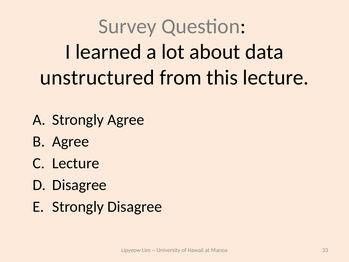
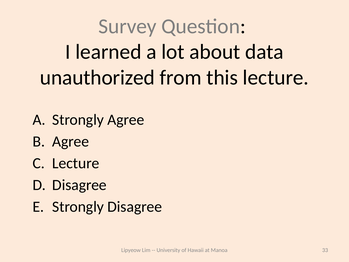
unstructured: unstructured -> unauthorized
